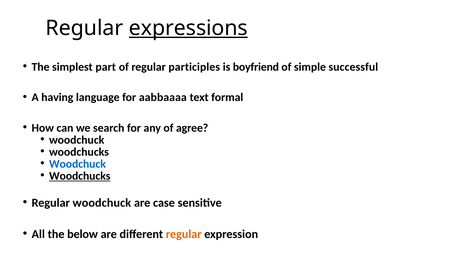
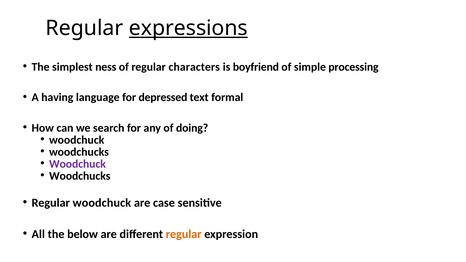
part: part -> ness
participles: participles -> characters
successful: successful -> processing
aabbaaaa: aabbaaaa -> depressed
agree: agree -> doing
Woodchuck at (77, 164) colour: blue -> purple
Woodchucks at (80, 176) underline: present -> none
